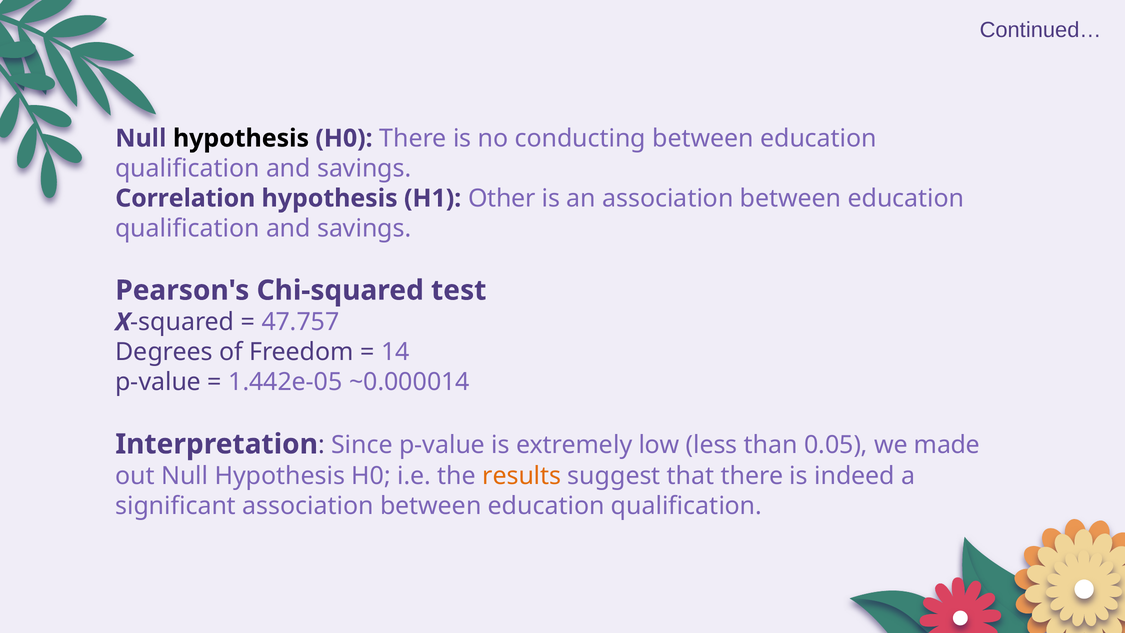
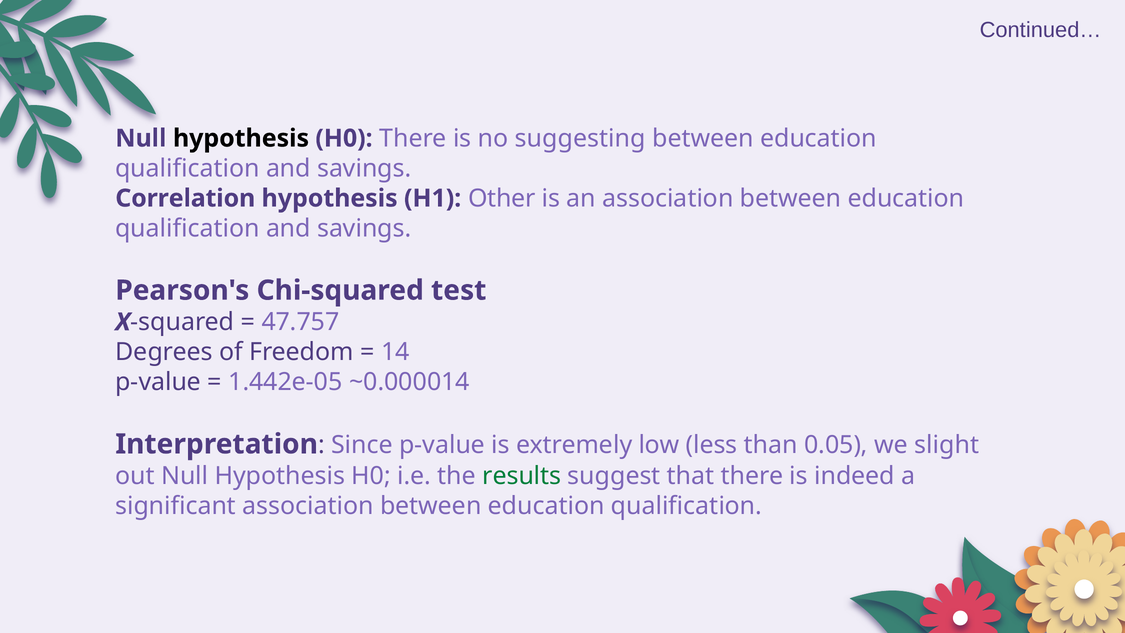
conducting: conducting -> suggesting
made: made -> slight
results colour: orange -> green
